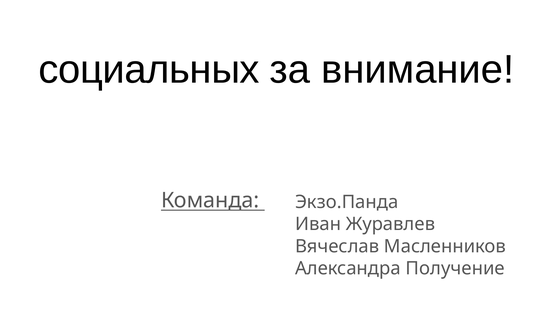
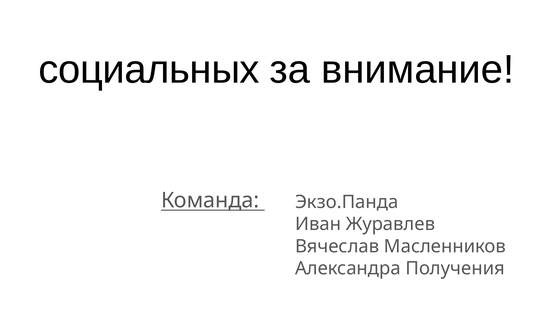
Получение: Получение -> Получения
